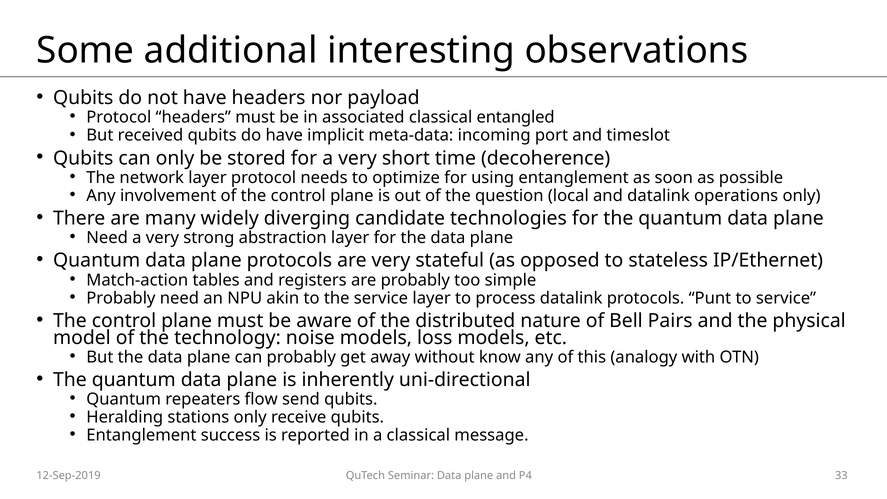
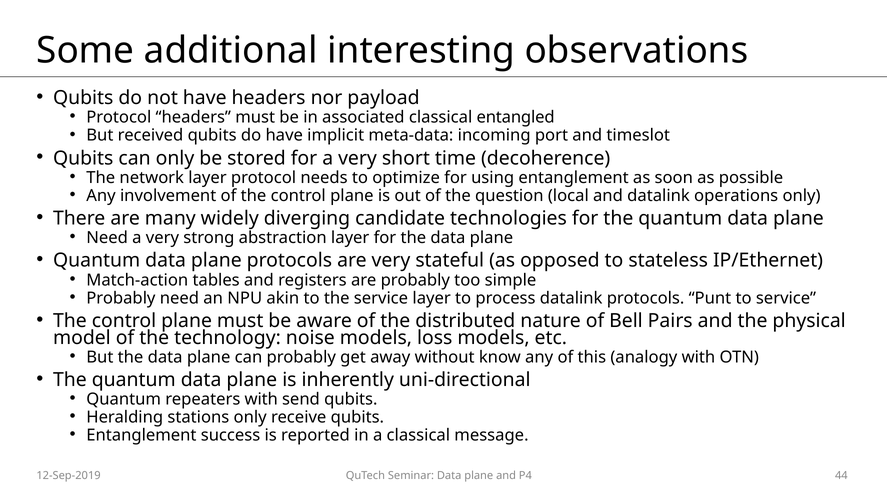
repeaters flow: flow -> with
33: 33 -> 44
